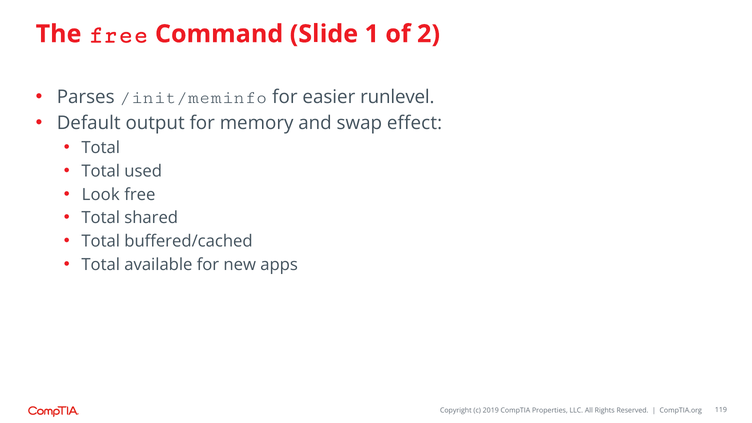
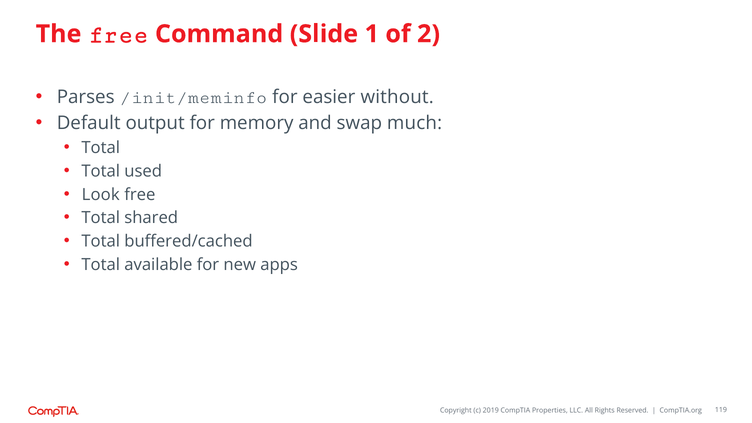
runlevel: runlevel -> without
effect: effect -> much
